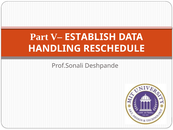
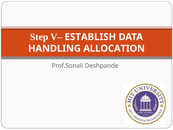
Part: Part -> Step
RESCHEDULE: RESCHEDULE -> ALLOCATION
